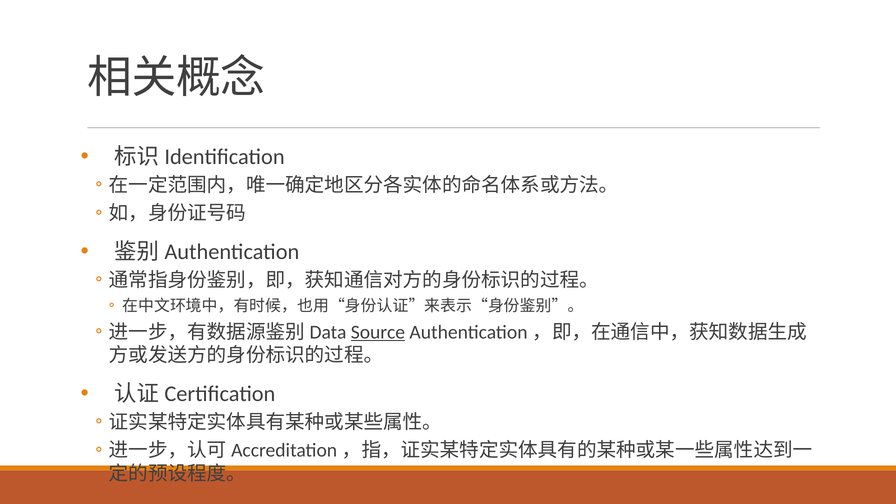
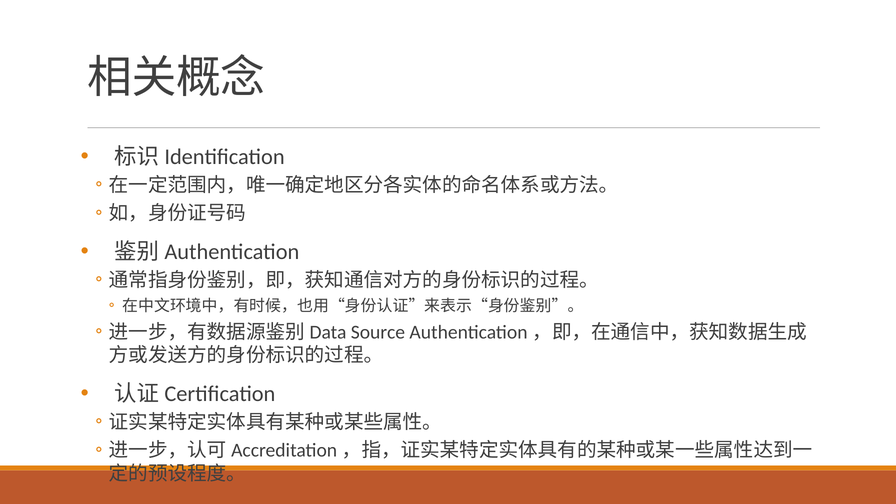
Source underline: present -> none
